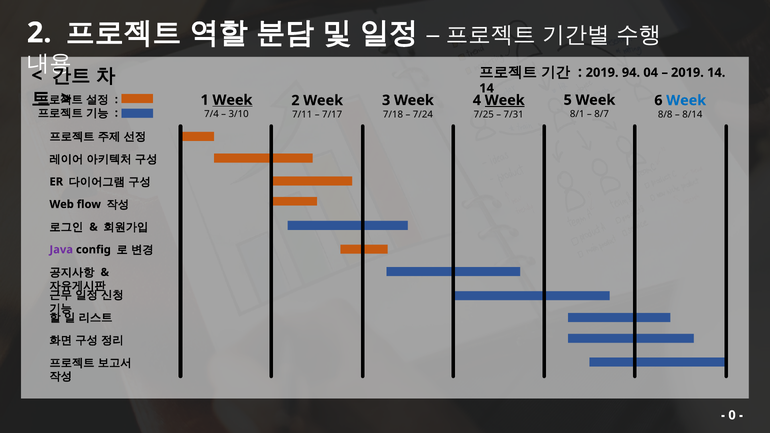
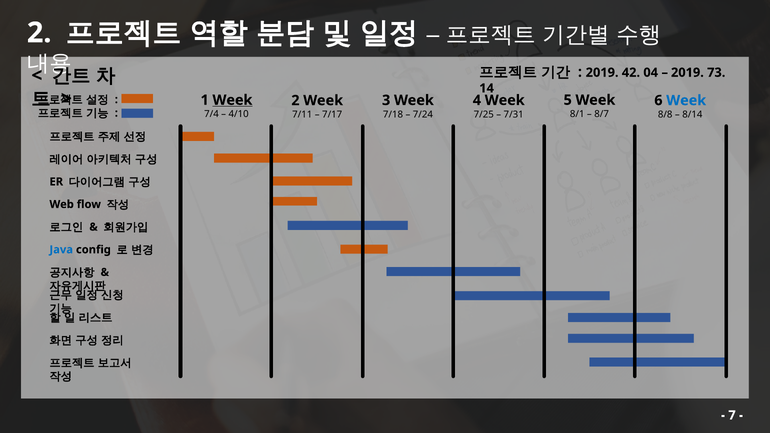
94: 94 -> 42
2019 14: 14 -> 73
Week at (505, 100) underline: present -> none
3/10: 3/10 -> 4/10
Java colour: purple -> blue
0: 0 -> 7
